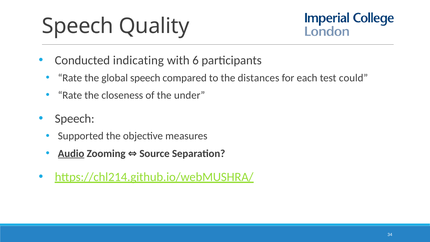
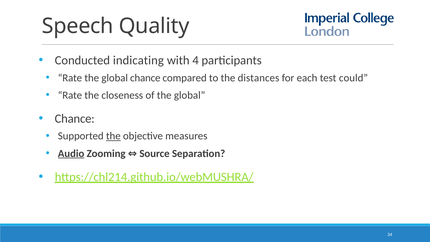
6: 6 -> 4
global speech: speech -> chance
of the under: under -> global
Speech at (75, 119): Speech -> Chance
the at (113, 136) underline: none -> present
